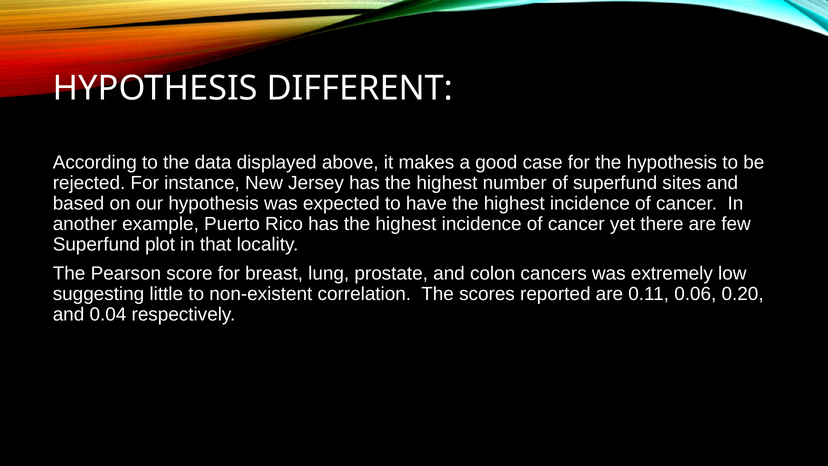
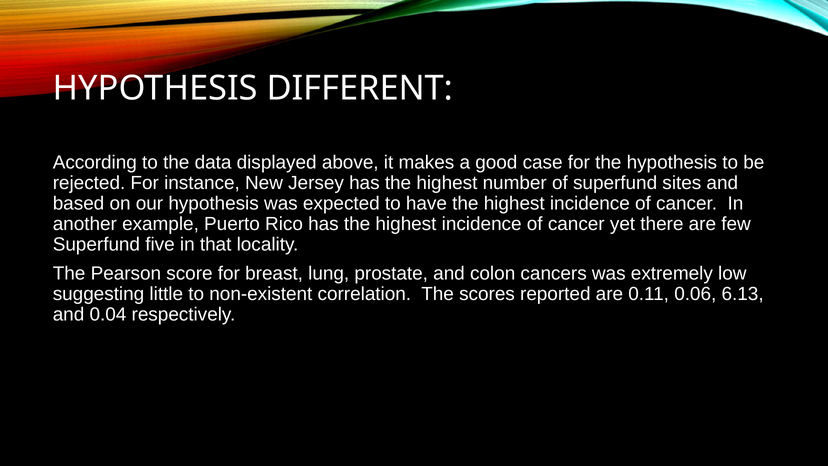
plot: plot -> five
0.20: 0.20 -> 6.13
